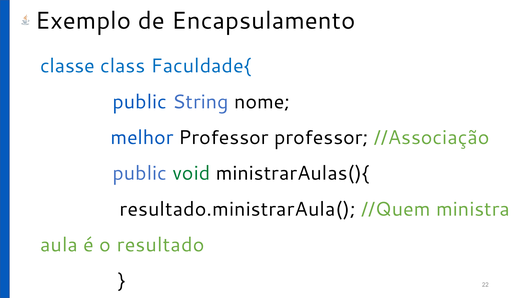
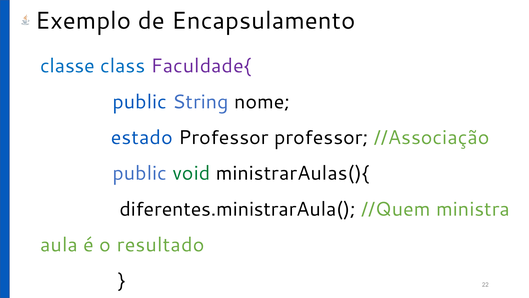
Faculdade{ colour: blue -> purple
melhor: melhor -> estado
resultado.ministrarAula(: resultado.ministrarAula( -> diferentes.ministrarAula(
